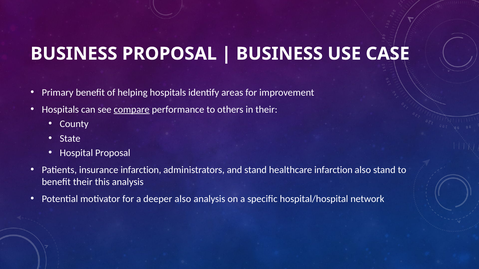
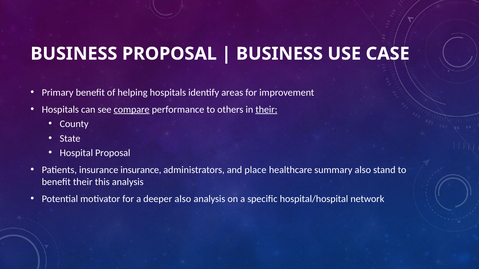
their at (266, 110) underline: none -> present
insurance infarction: infarction -> insurance
and stand: stand -> place
healthcare infarction: infarction -> summary
